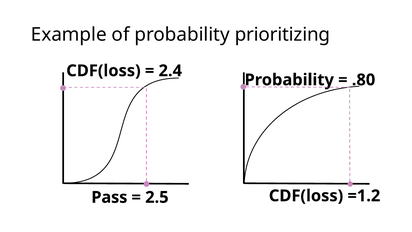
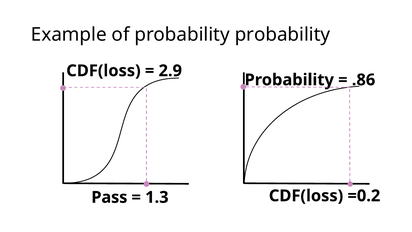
probability prioritizing: prioritizing -> probability
2.4: 2.4 -> 2.9
.80: .80 -> .86
=1.2: =1.2 -> =0.2
2.5: 2.5 -> 1.3
